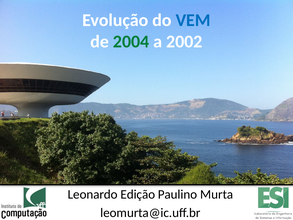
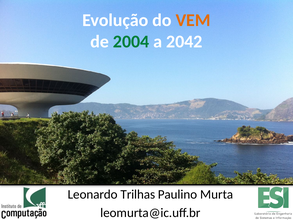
VEM colour: blue -> orange
2002: 2002 -> 2042
Edição: Edição -> Trilhas
